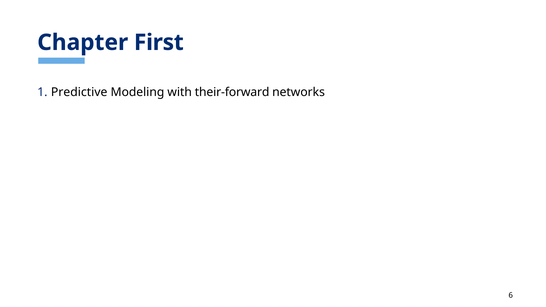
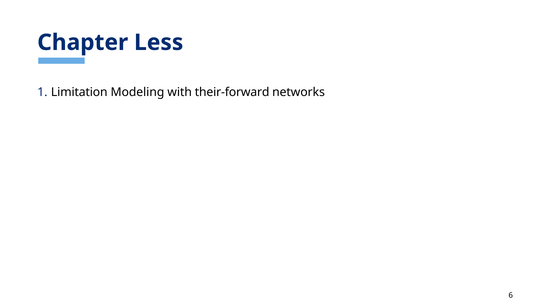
First: First -> Less
Predictive: Predictive -> Limitation
